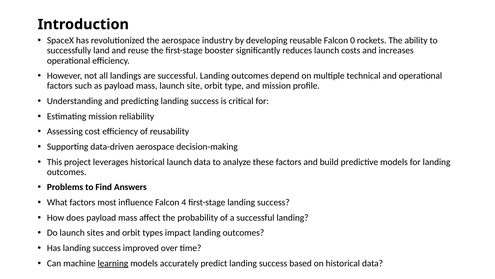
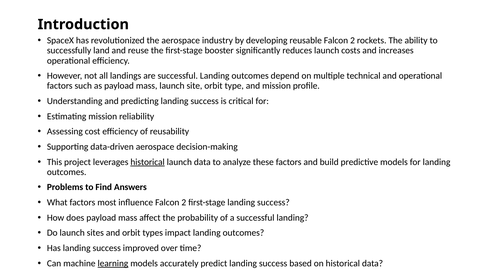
reusable Falcon 0: 0 -> 2
historical at (148, 162) underline: none -> present
influence Falcon 4: 4 -> 2
